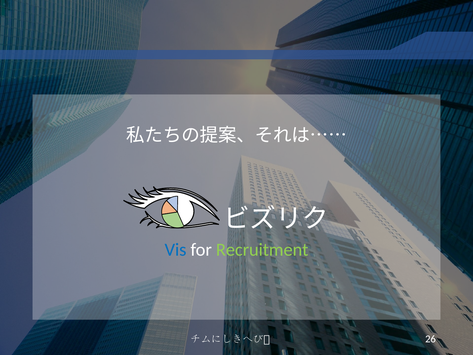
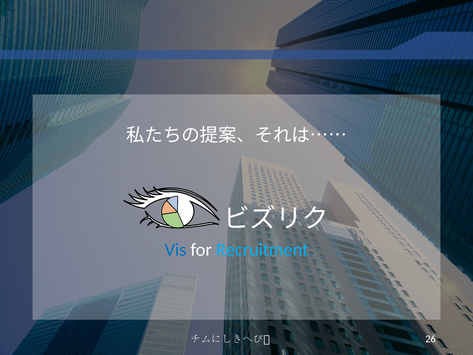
Recruitment colour: light green -> light blue
